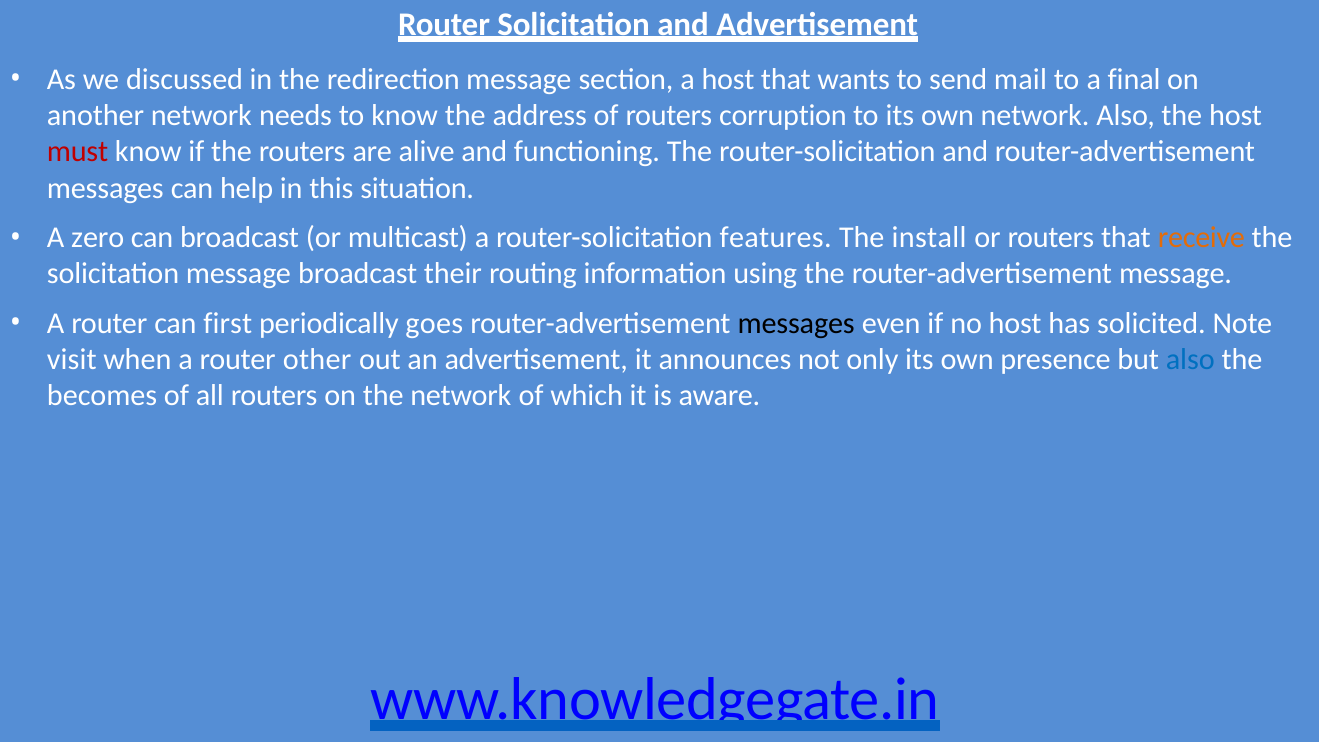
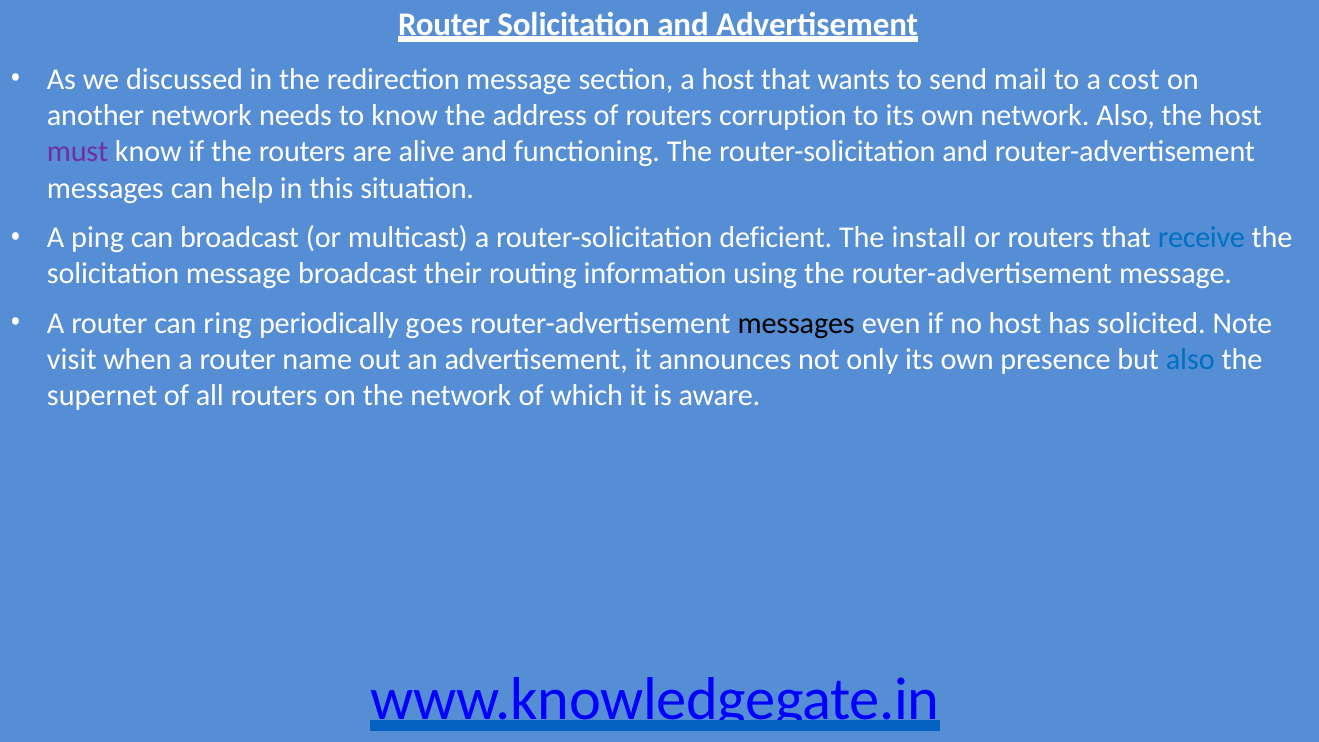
final: final -> cost
must colour: red -> purple
zero: zero -> ping
features: features -> deficient
receive colour: orange -> blue
first: first -> ring
other: other -> name
becomes: becomes -> supernet
